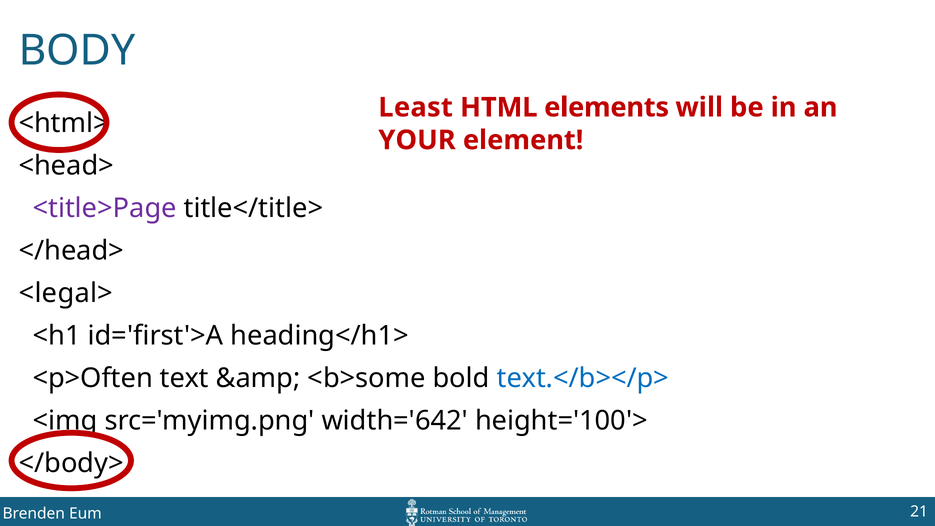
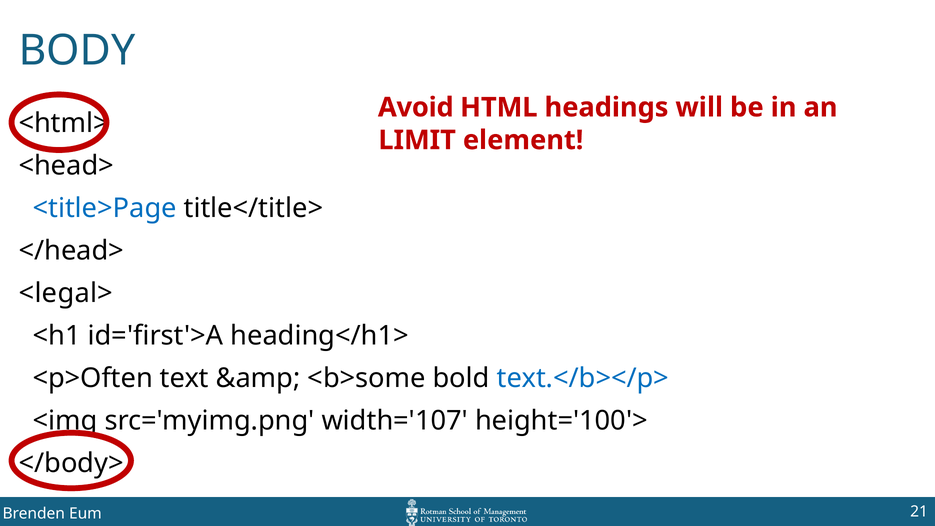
Least: Least -> Avoid
elements: elements -> headings
YOUR: YOUR -> LIMIT
<title>Page colour: purple -> blue
width='642: width='642 -> width='107
